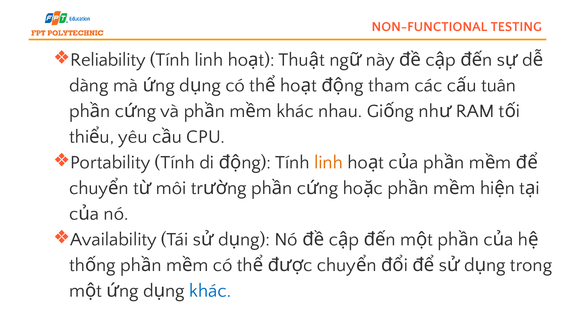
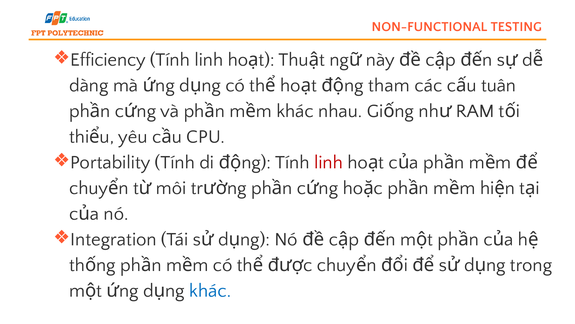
Reliability: Reliability -> Efficiency
linh at (328, 162) colour: orange -> red
Availability: Availability -> Integration
